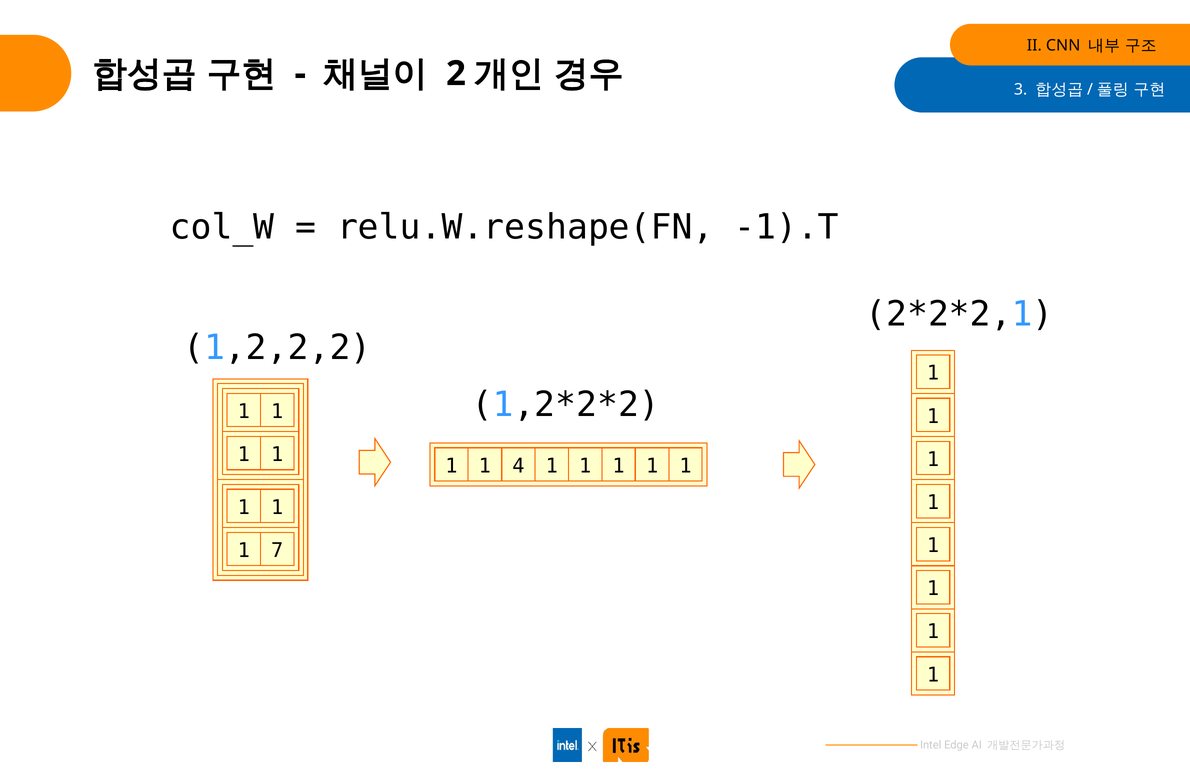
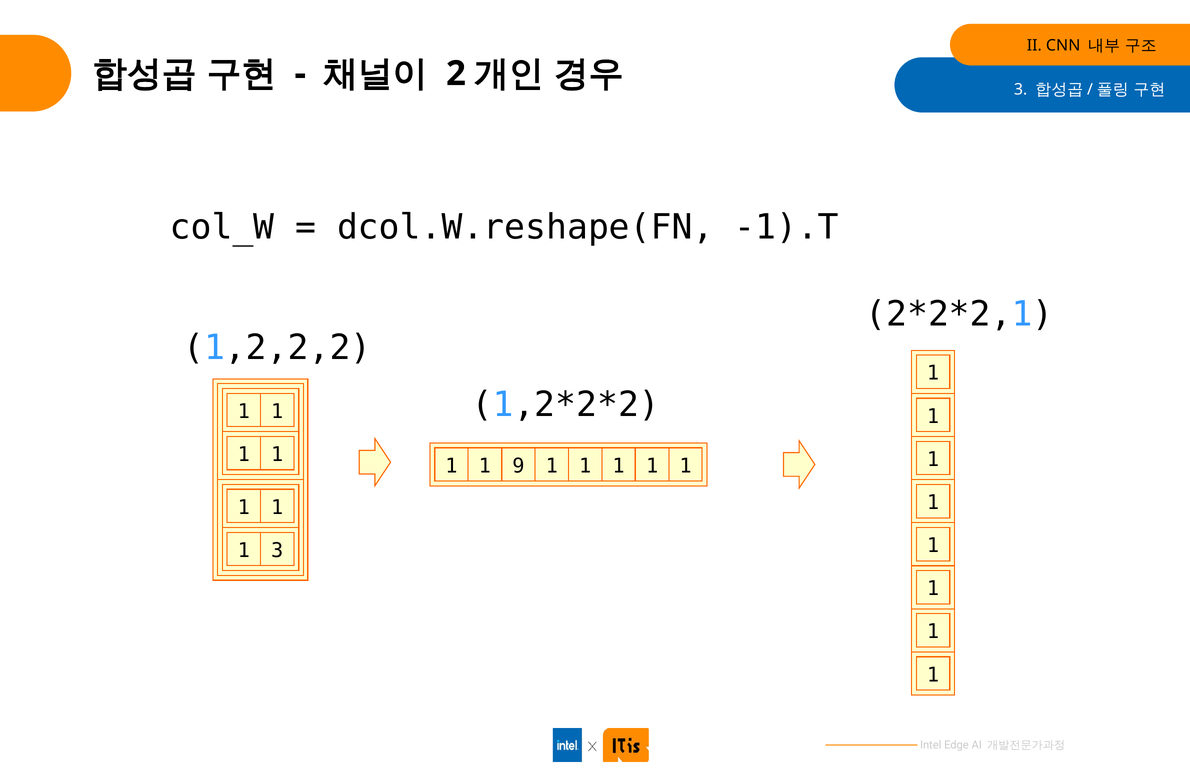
relu.W.reshape(FN: relu.W.reshape(FN -> dcol.W.reshape(FN
4: 4 -> 9
1 7: 7 -> 3
